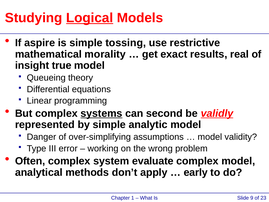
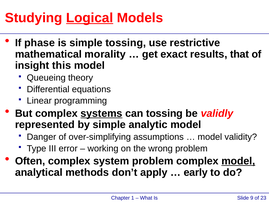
aspire: aspire -> phase
real: real -> that
true: true -> this
can second: second -> tossing
validly underline: present -> none
system evaluate: evaluate -> problem
model at (238, 161) underline: none -> present
